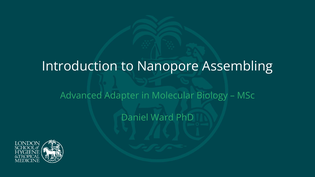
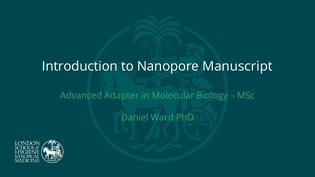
Assembling: Assembling -> Manuscript
